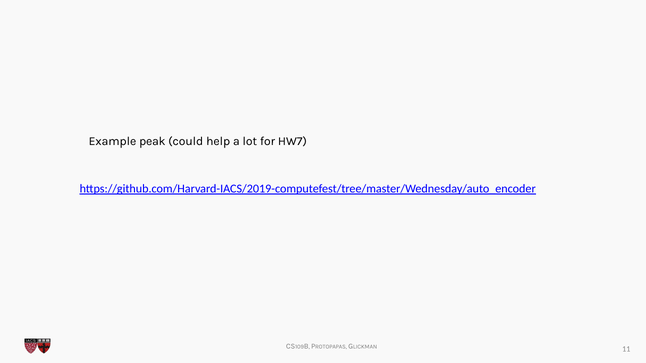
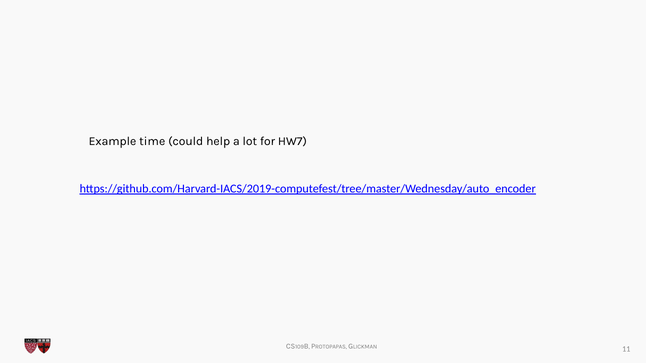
peak: peak -> time
